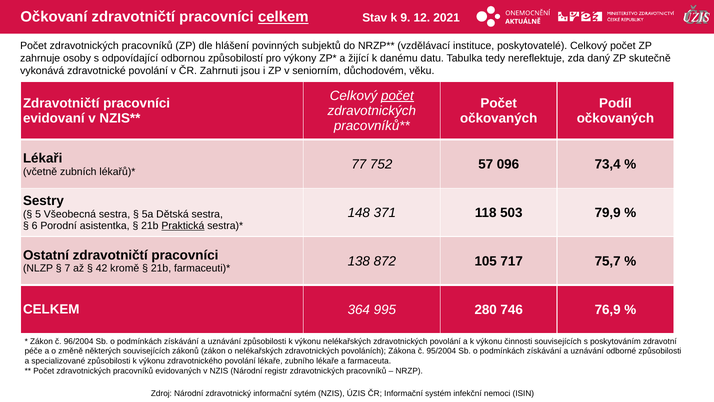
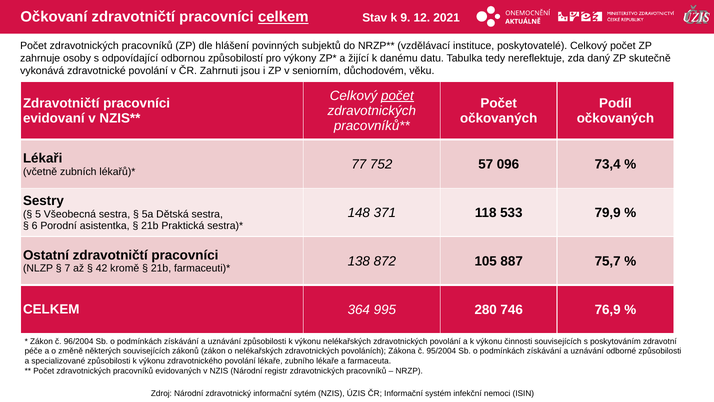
503: 503 -> 533
Praktická underline: present -> none
717: 717 -> 887
